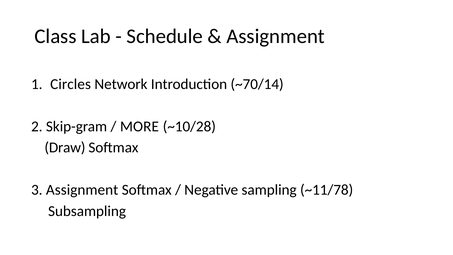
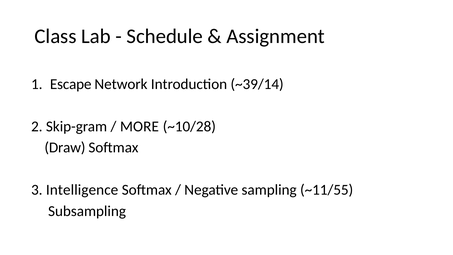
Circles: Circles -> Escape
~70/14: ~70/14 -> ~39/14
3 Assignment: Assignment -> Intelligence
~11/78: ~11/78 -> ~11/55
